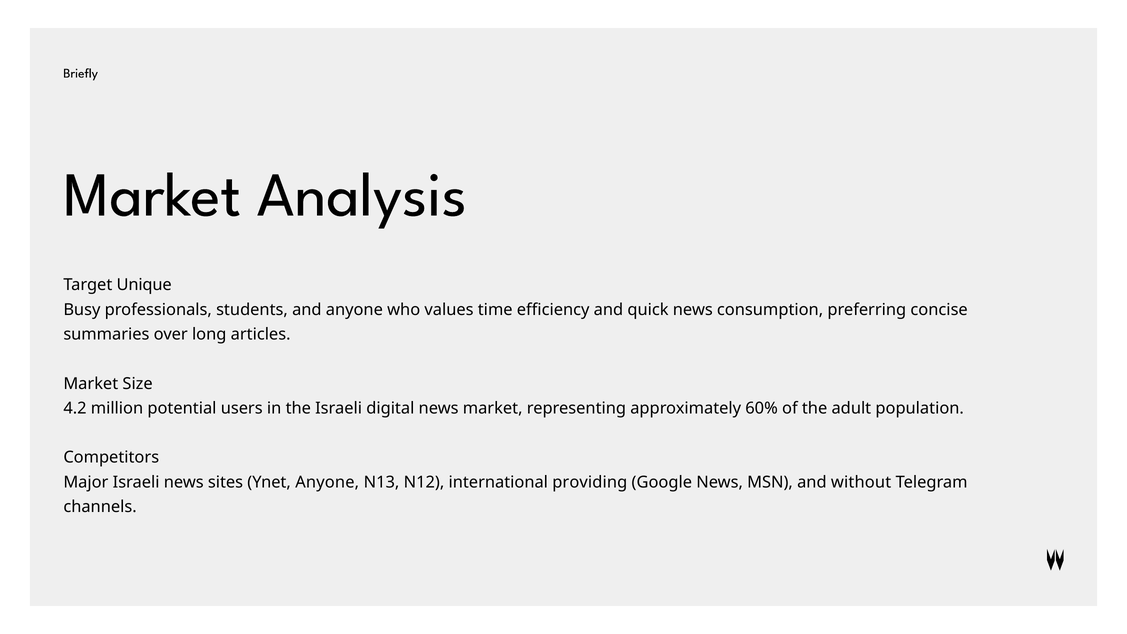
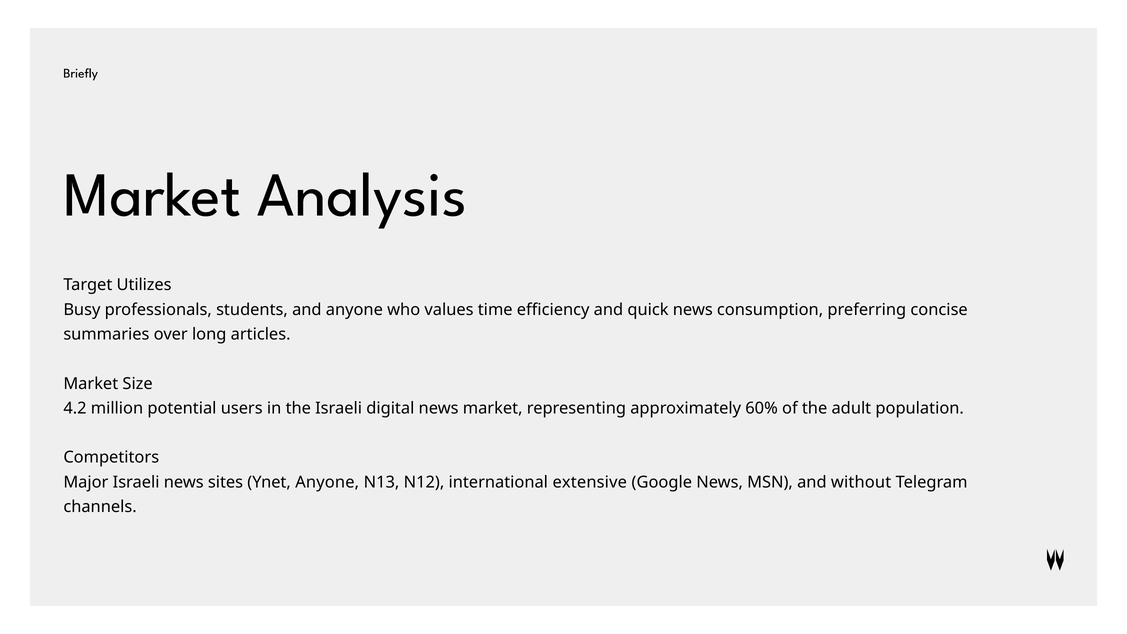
Unique: Unique -> Utilizes
providing: providing -> extensive
